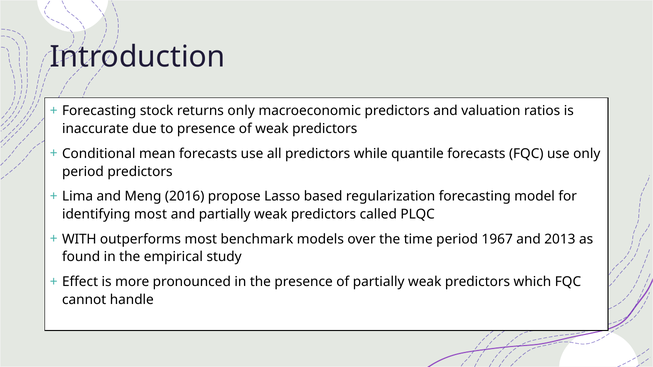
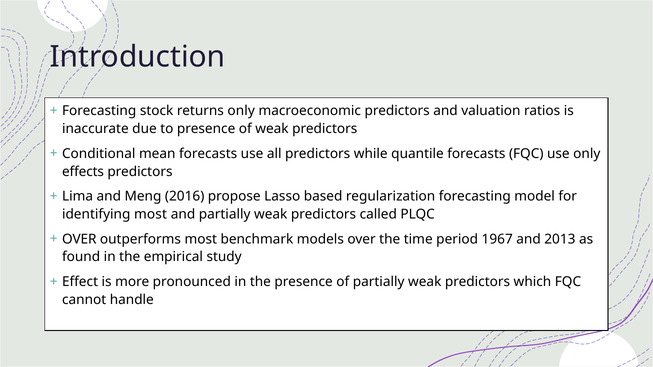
period at (83, 172): period -> effects
WITH at (79, 239): WITH -> OVER
